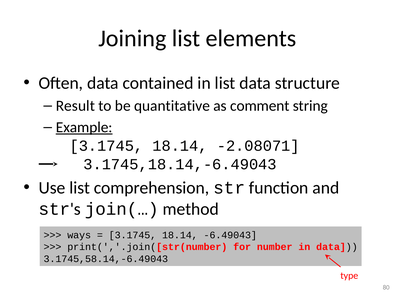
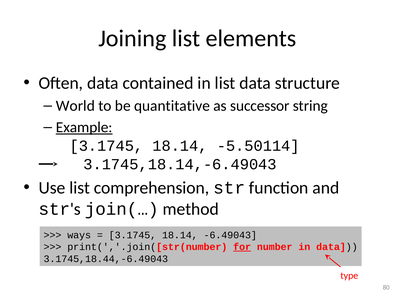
Result: Result -> World
comment: comment -> successor
-2.08071: -2.08071 -> -5.50114
for underline: none -> present
3.1745,58.14,-6.49043: 3.1745,58.14,-6.49043 -> 3.1745,18.44,-6.49043
